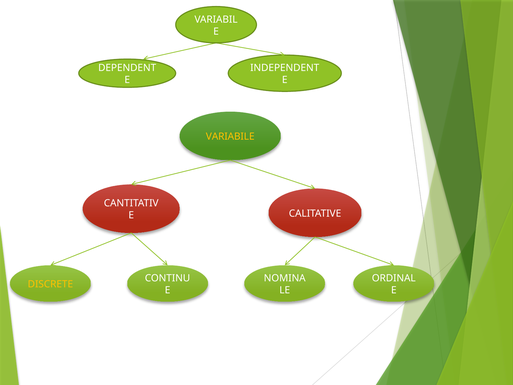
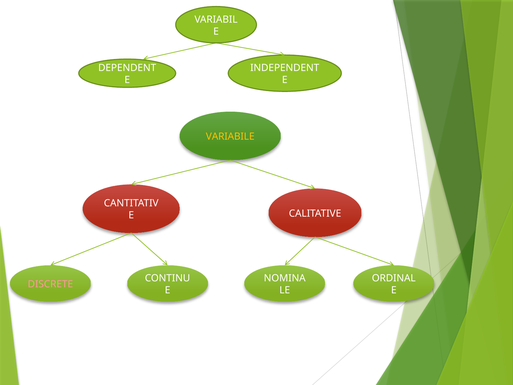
DISCRETE colour: yellow -> pink
